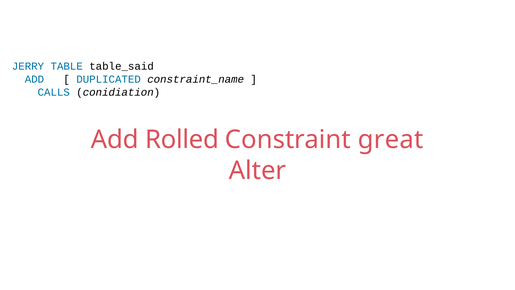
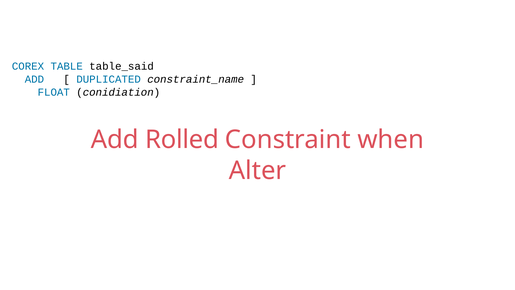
JERRY: JERRY -> COREX
CALLS: CALLS -> FLOAT
great: great -> when
